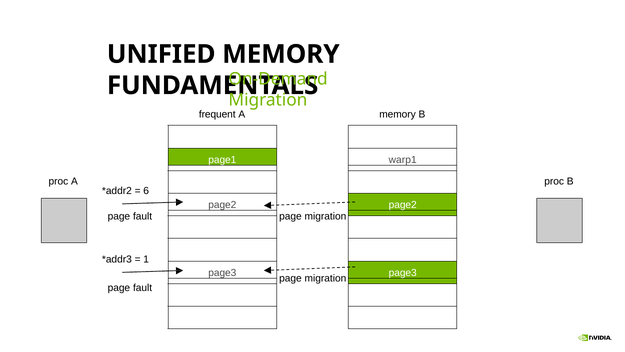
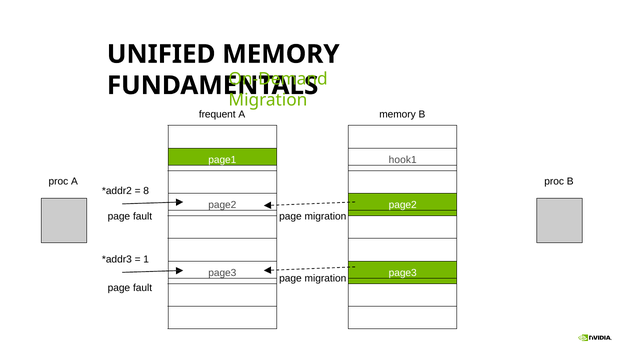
warp1: warp1 -> hook1
6: 6 -> 8
